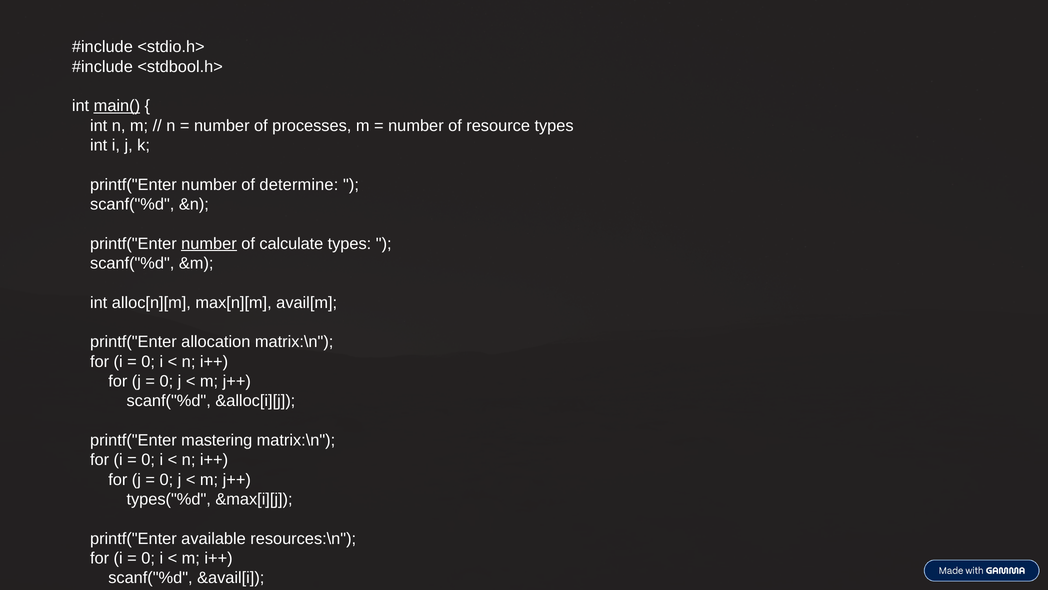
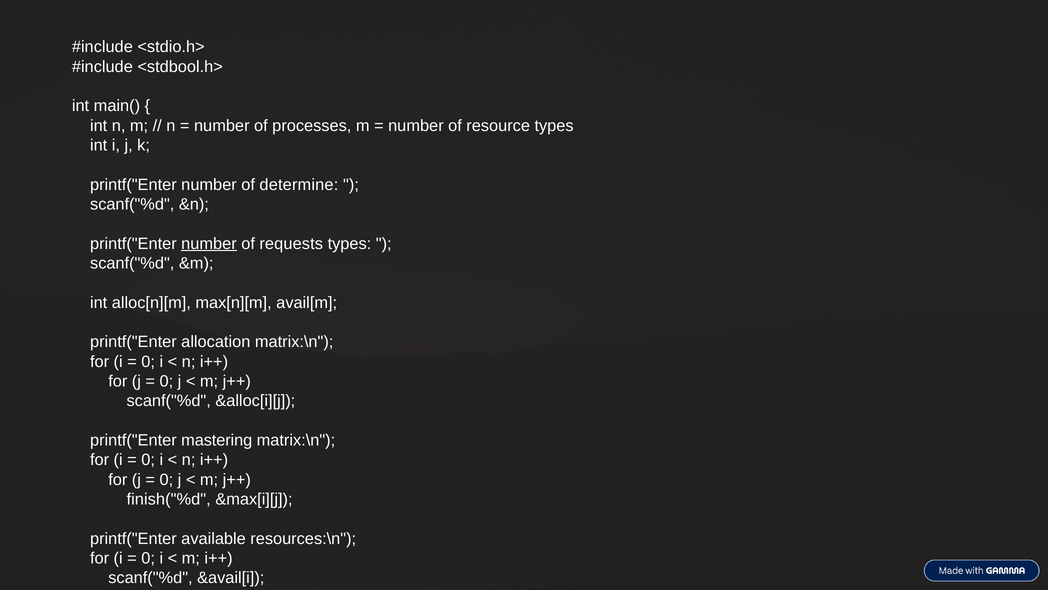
main( underline: present -> none
calculate: calculate -> requests
types("%d: types("%d -> finish("%d
